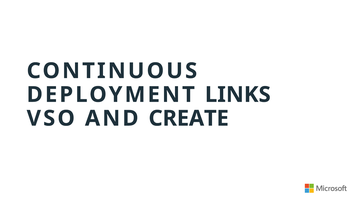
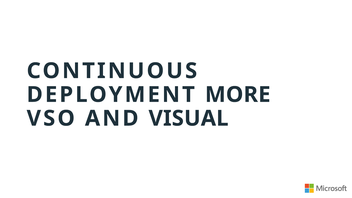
LINKS: LINKS -> MORE
CREATE: CREATE -> VISUAL
